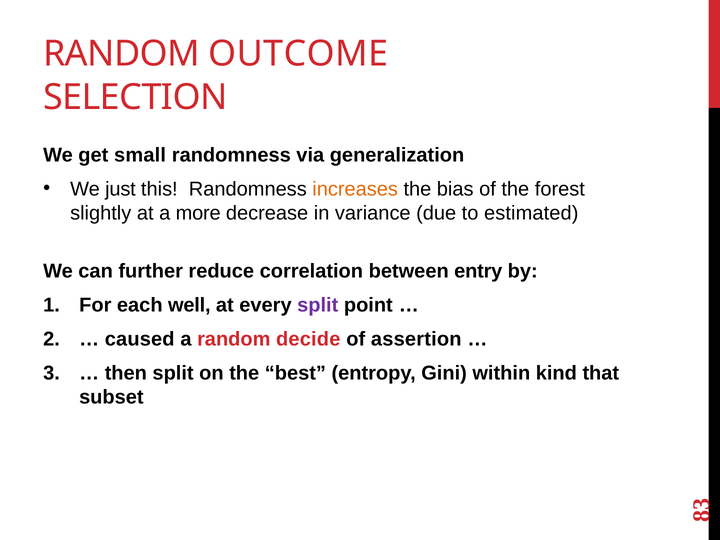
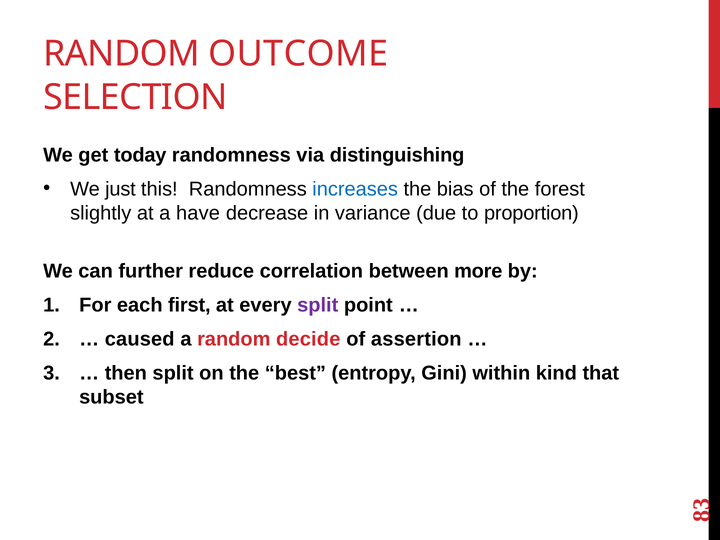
small: small -> today
generalization: generalization -> distinguishing
increases colour: orange -> blue
more: more -> have
estimated: estimated -> proportion
entry: entry -> more
well: well -> first
